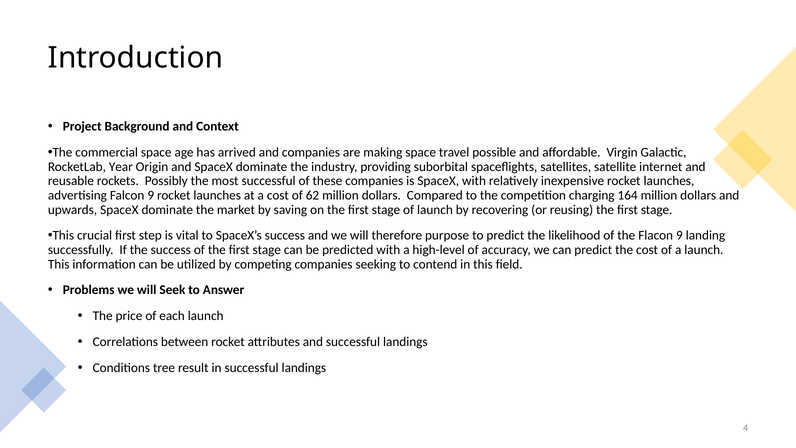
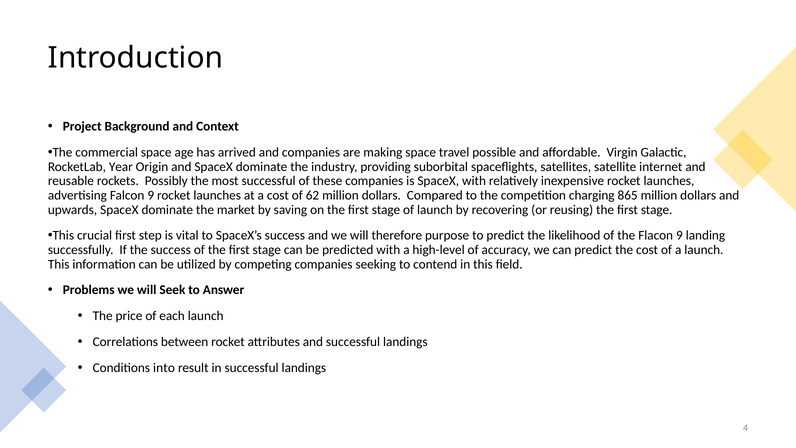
164: 164 -> 865
tree: tree -> into
